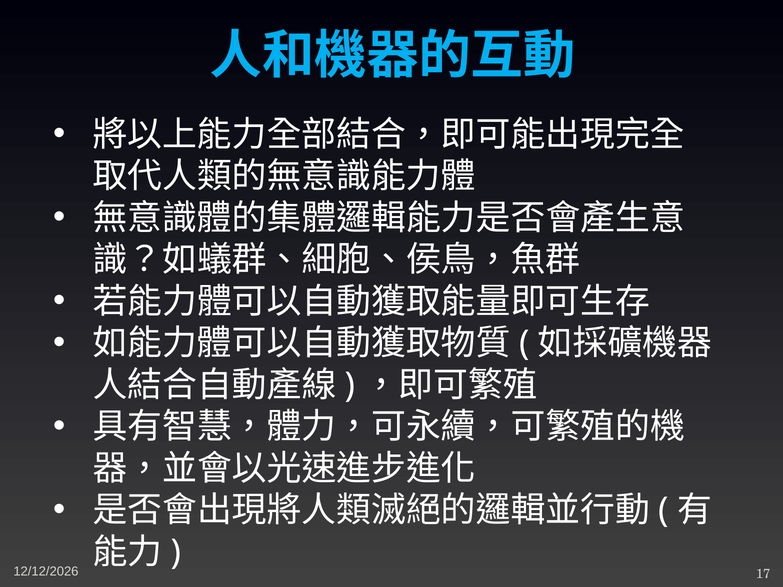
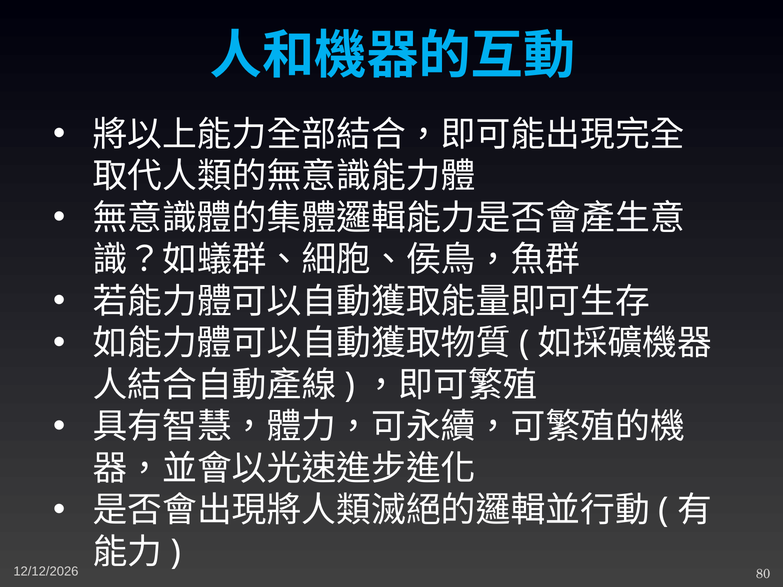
17: 17 -> 80
